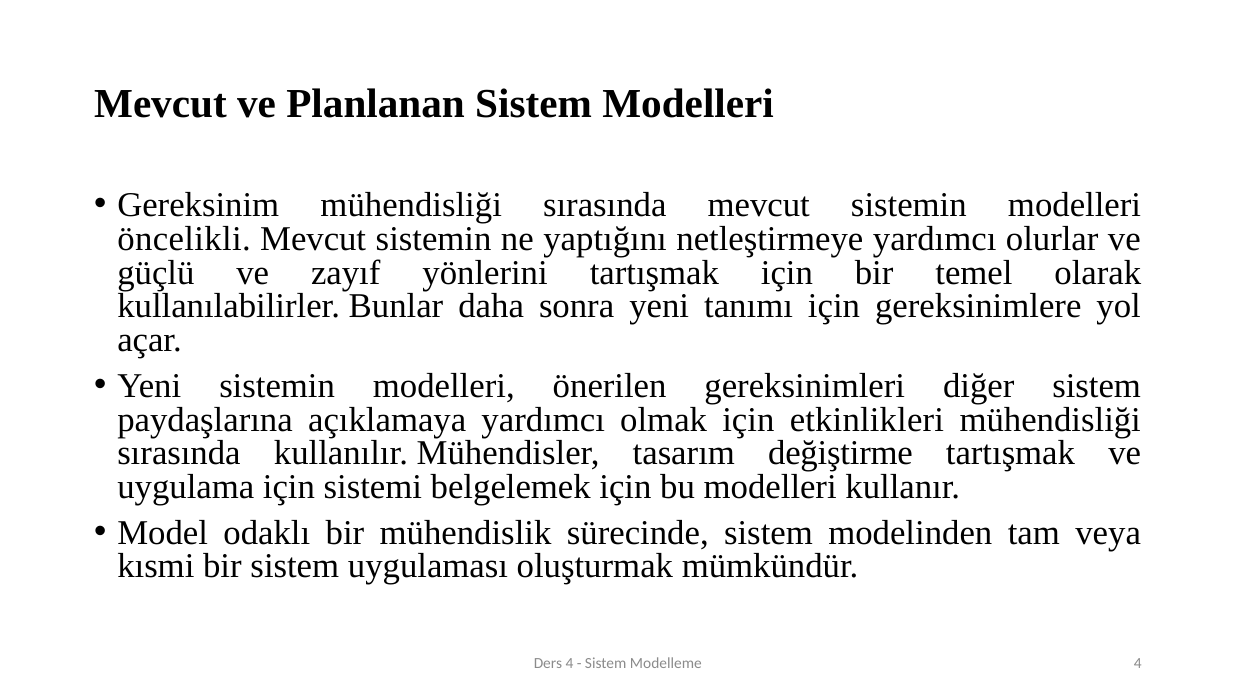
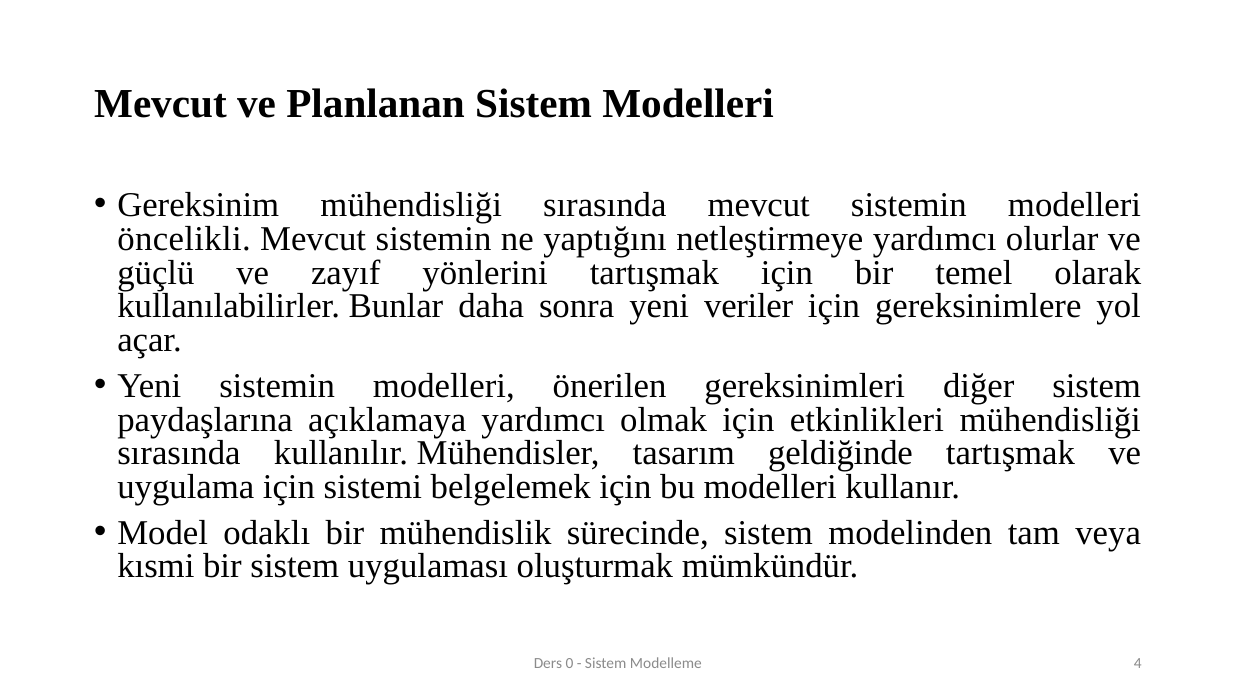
tanımı: tanımı -> veriler
değiştirme: değiştirme -> geldiğinde
Ders 4: 4 -> 0
